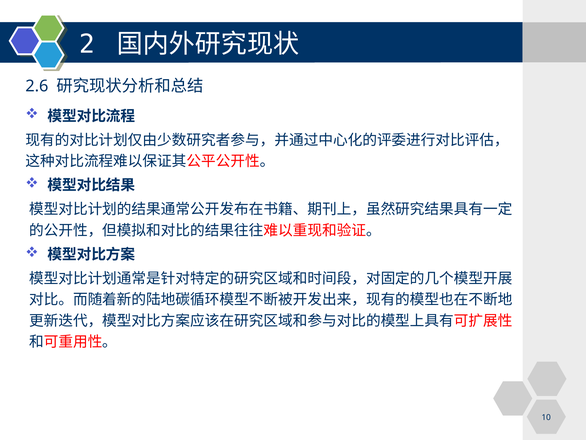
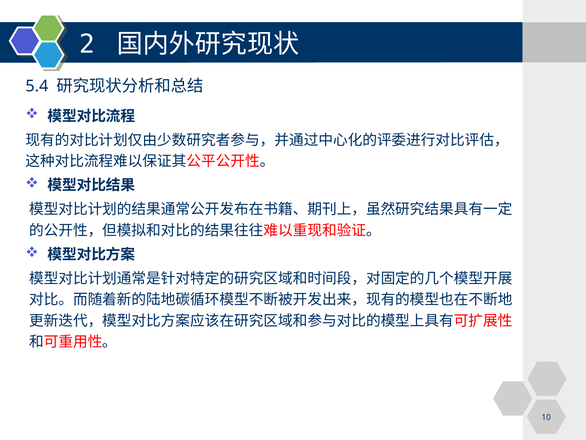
2.6: 2.6 -> 5.4
